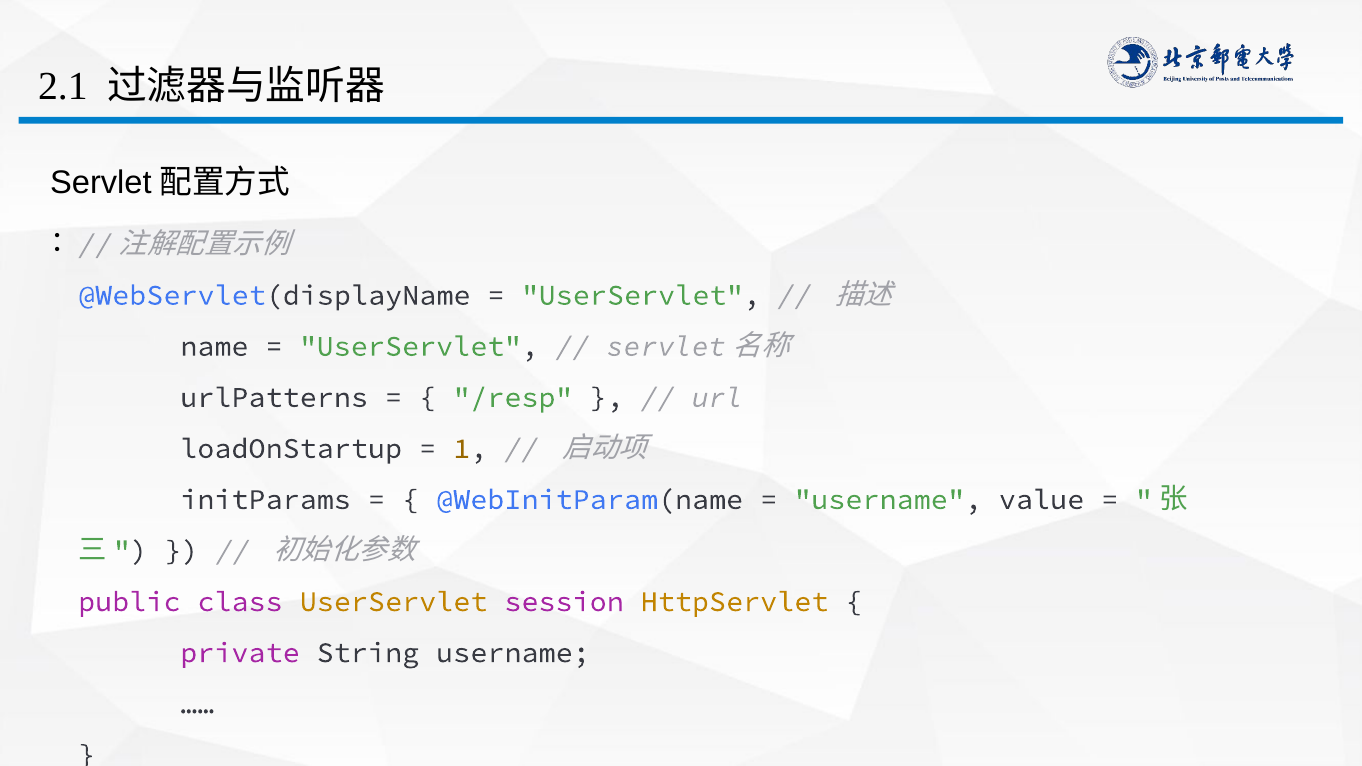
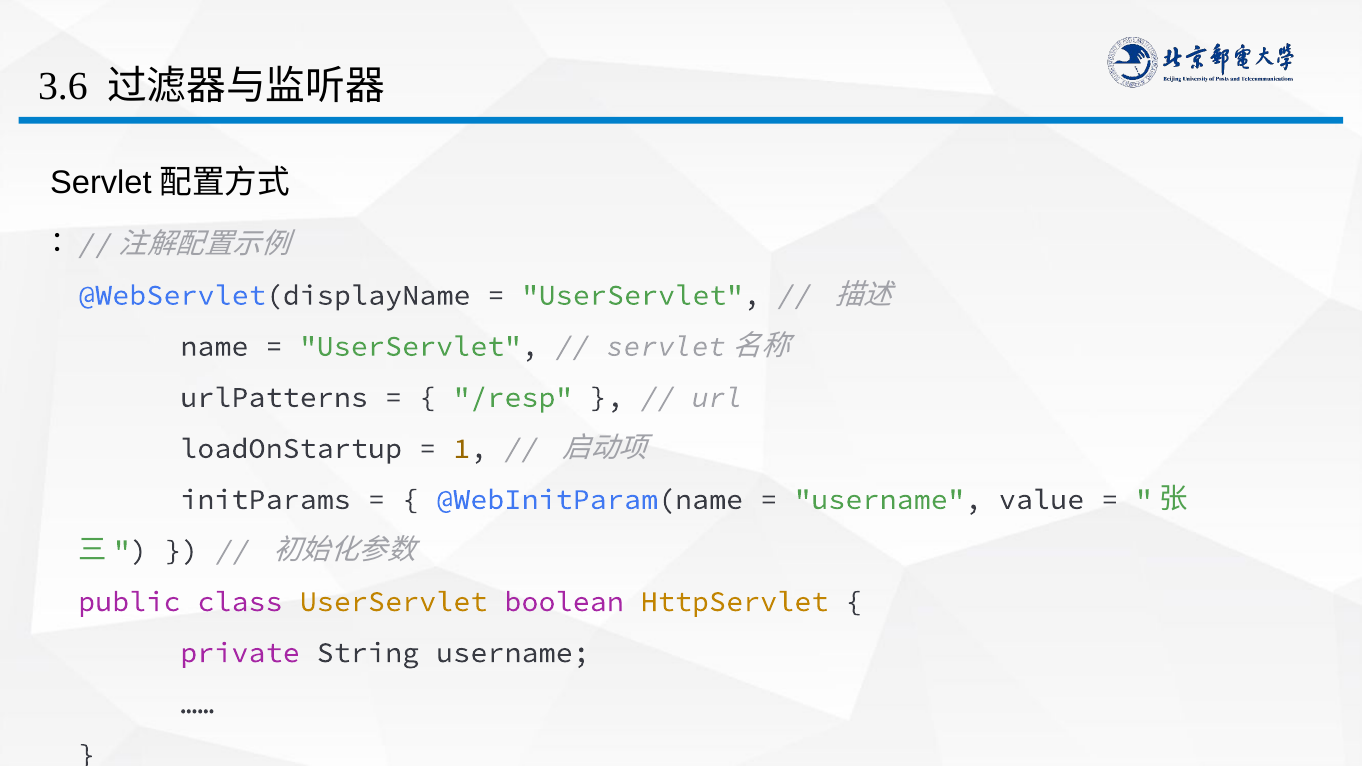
2.1: 2.1 -> 3.6
session: session -> boolean
